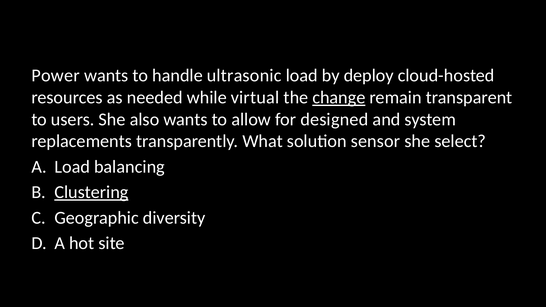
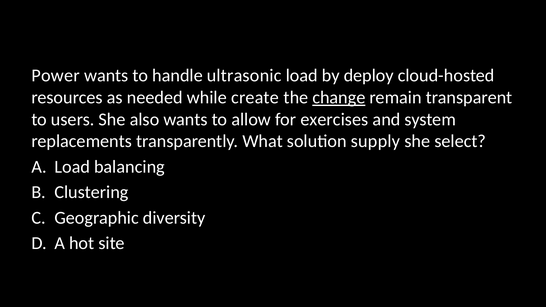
virtual: virtual -> create
designed: designed -> exercises
sensor: sensor -> supply
Clustering underline: present -> none
